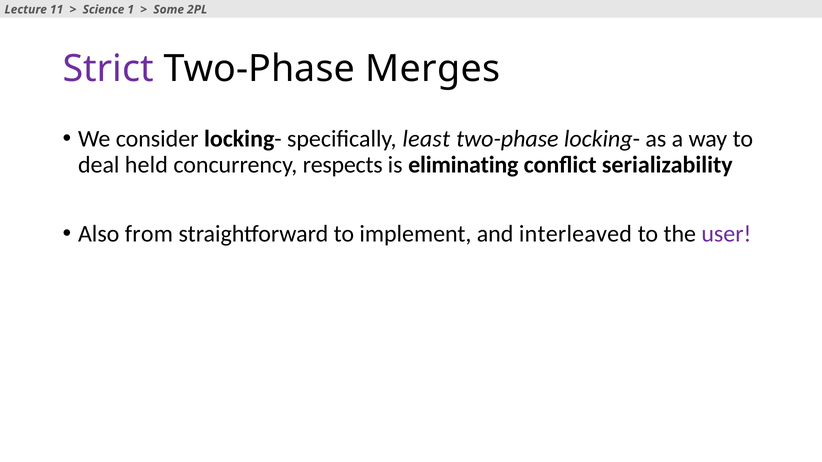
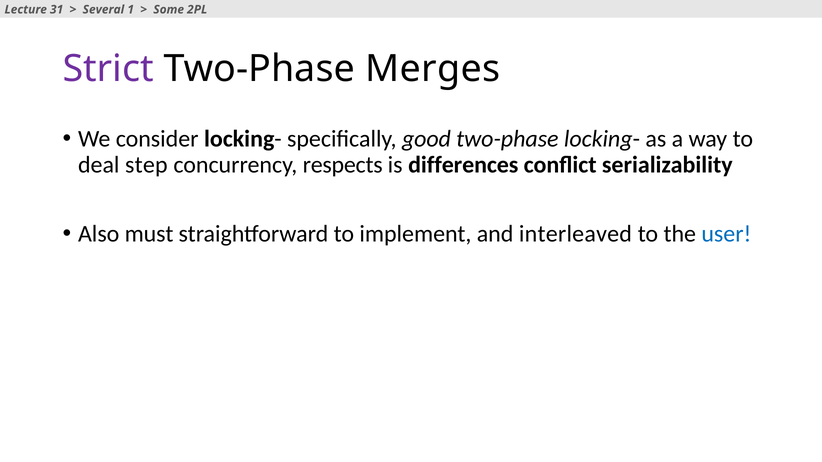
11: 11 -> 31
Science: Science -> Several
least: least -> good
held: held -> step
eliminating: eliminating -> differences
from: from -> must
user colour: purple -> blue
